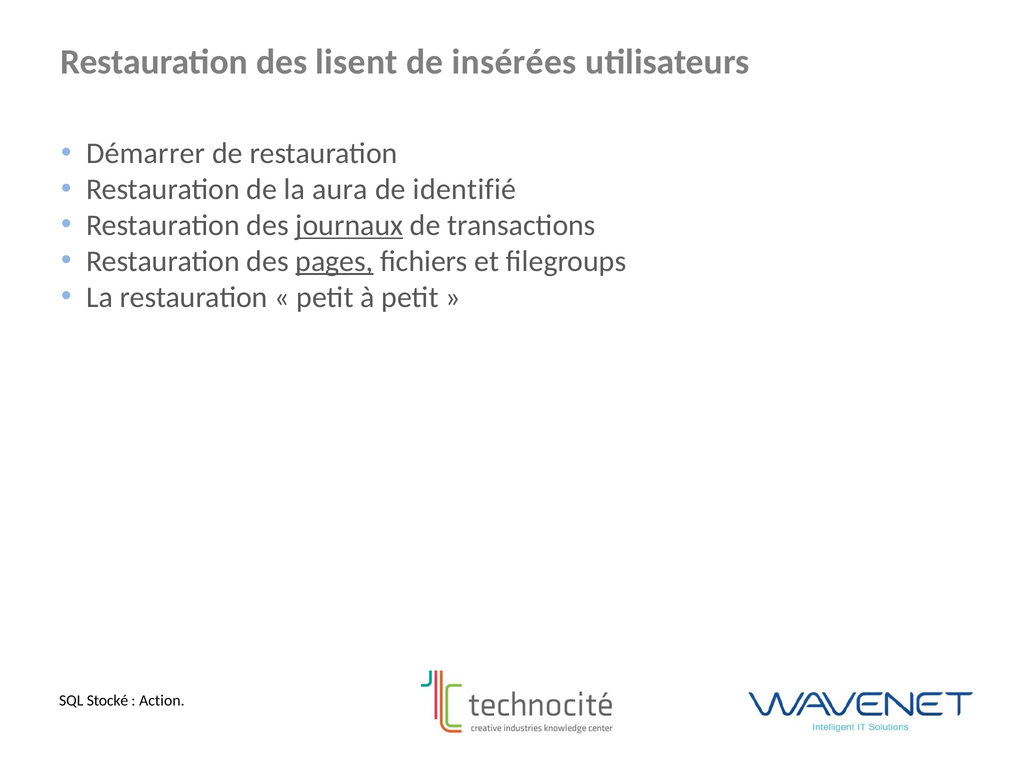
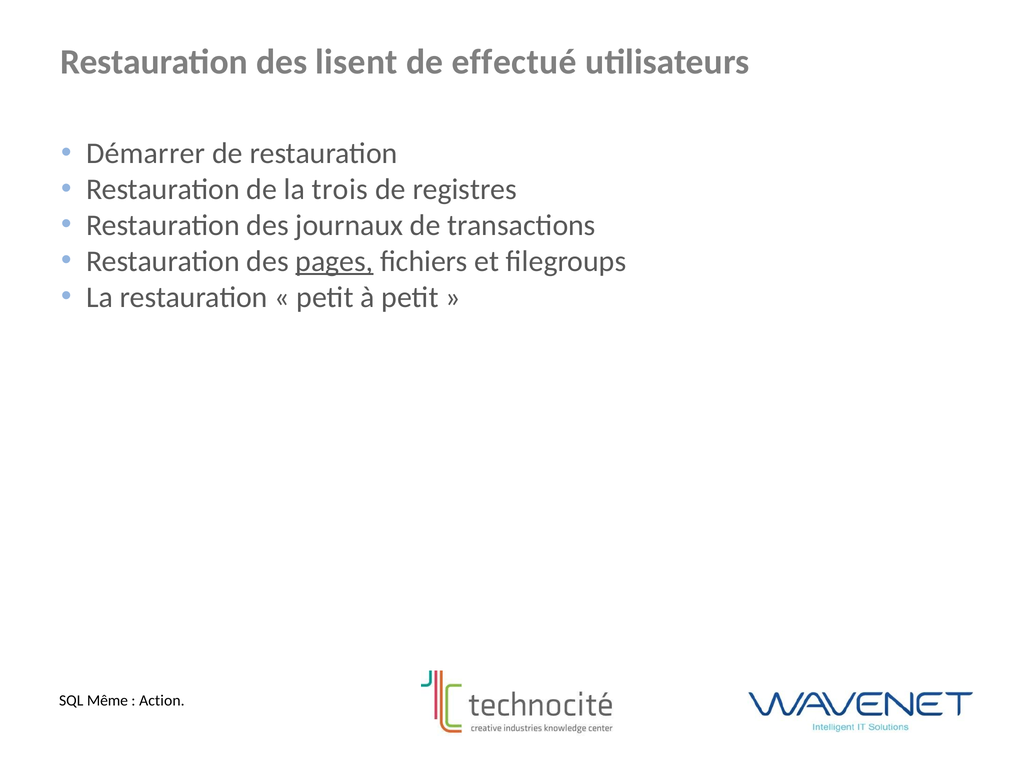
insérées: insérées -> effectué
aura: aura -> trois
identifié: identifié -> registres
journaux underline: present -> none
Stocké: Stocké -> Même
